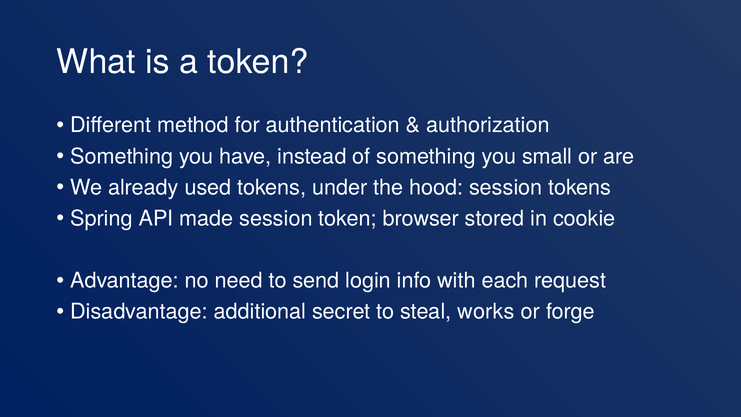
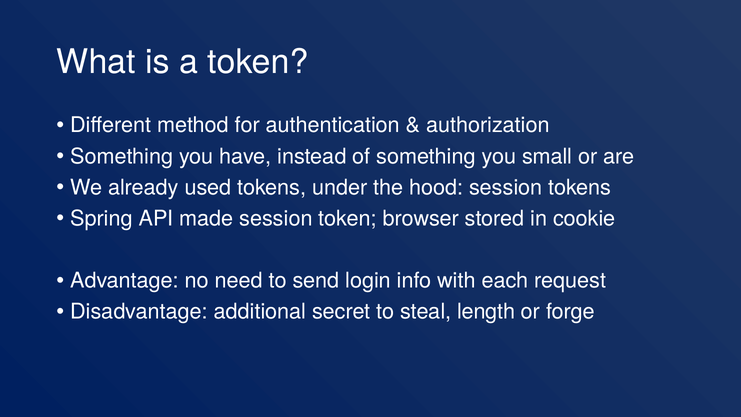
works: works -> length
